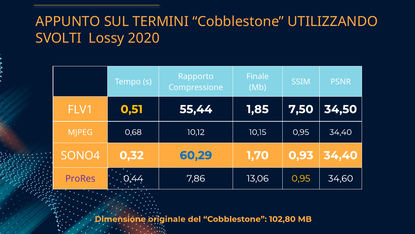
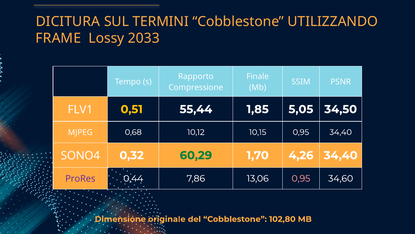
APPUNTO: APPUNTO -> DICITURA
SVOLTI: SVOLTI -> FRAME
2020: 2020 -> 2033
7,50: 7,50 -> 5,05
60,29 colour: blue -> green
0,93: 0,93 -> 4,26
0,95 at (301, 178) colour: yellow -> pink
